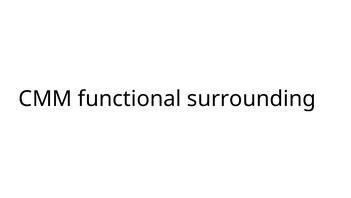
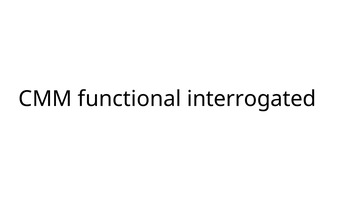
surrounding: surrounding -> interrogated
